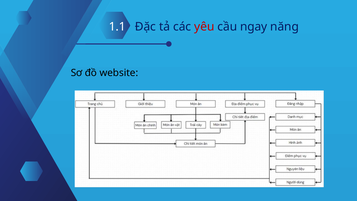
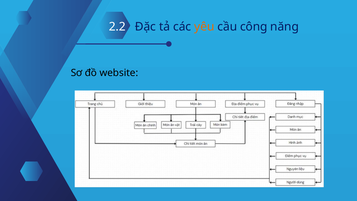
1.1: 1.1 -> 2.2
yêu colour: red -> orange
ngay: ngay -> công
